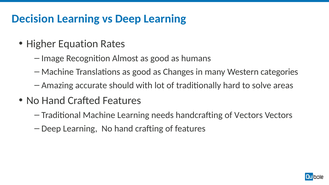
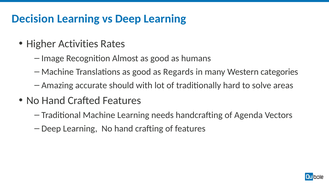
Equation: Equation -> Activities
Changes: Changes -> Regards
of Vectors: Vectors -> Agenda
